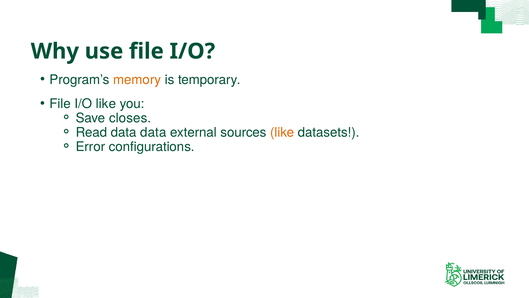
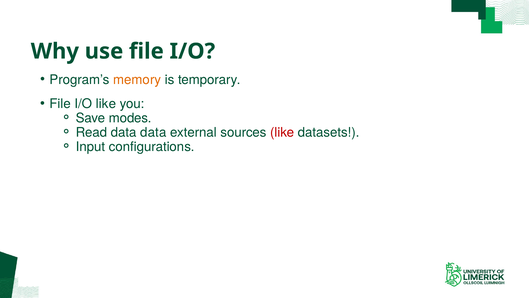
closes: closes -> modes
like at (282, 132) colour: orange -> red
Error: Error -> Input
